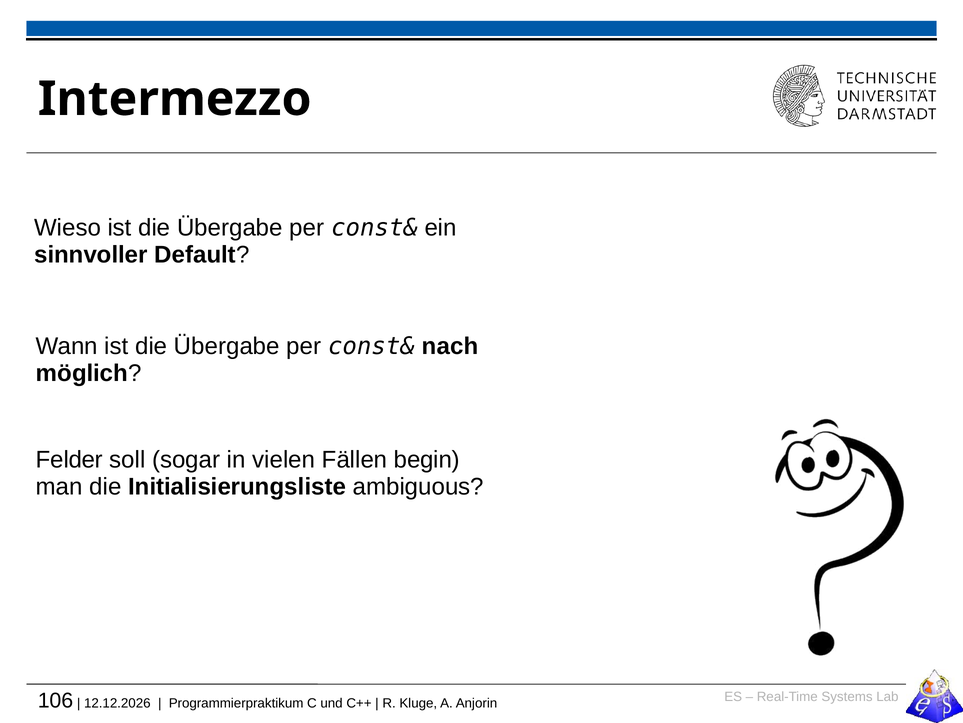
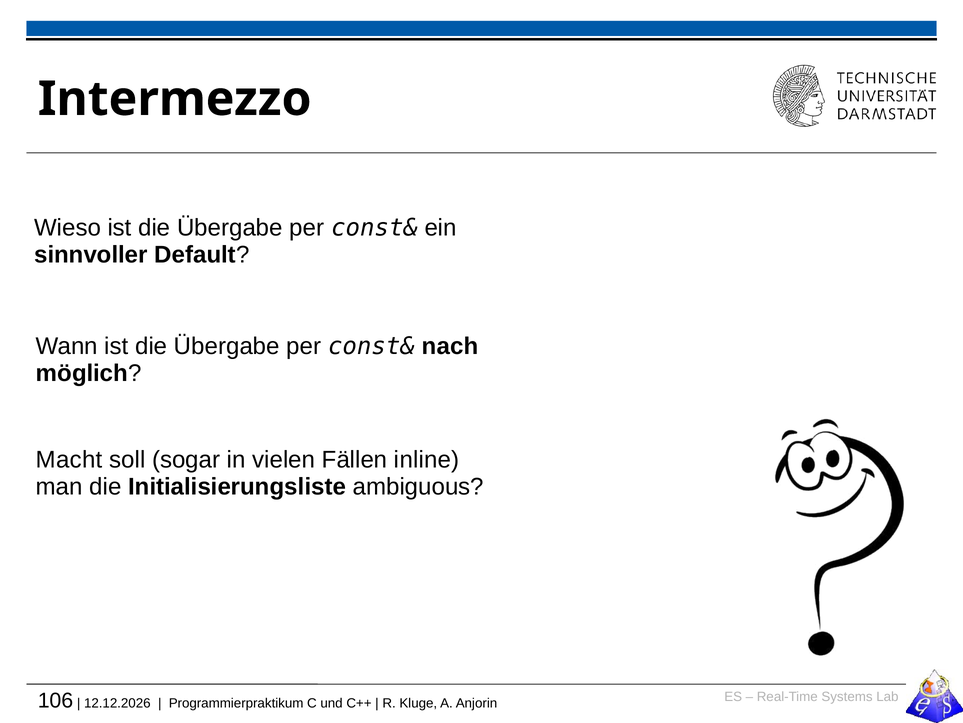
Felder: Felder -> Macht
begin: begin -> inline
